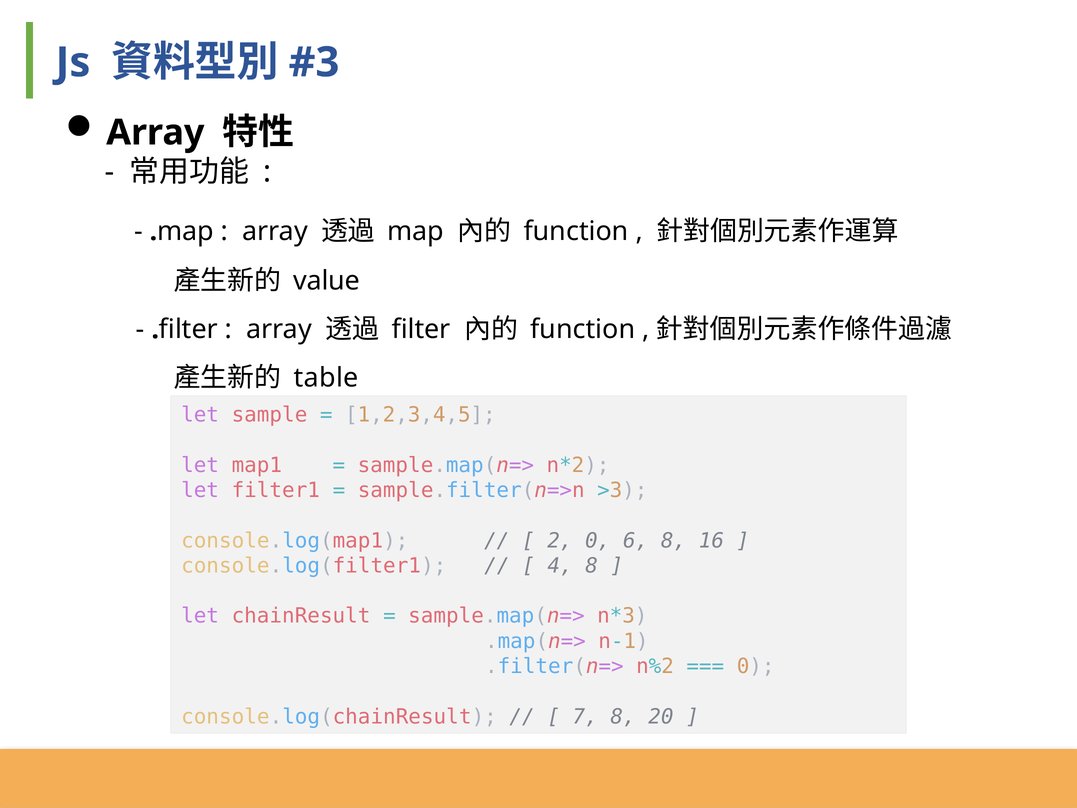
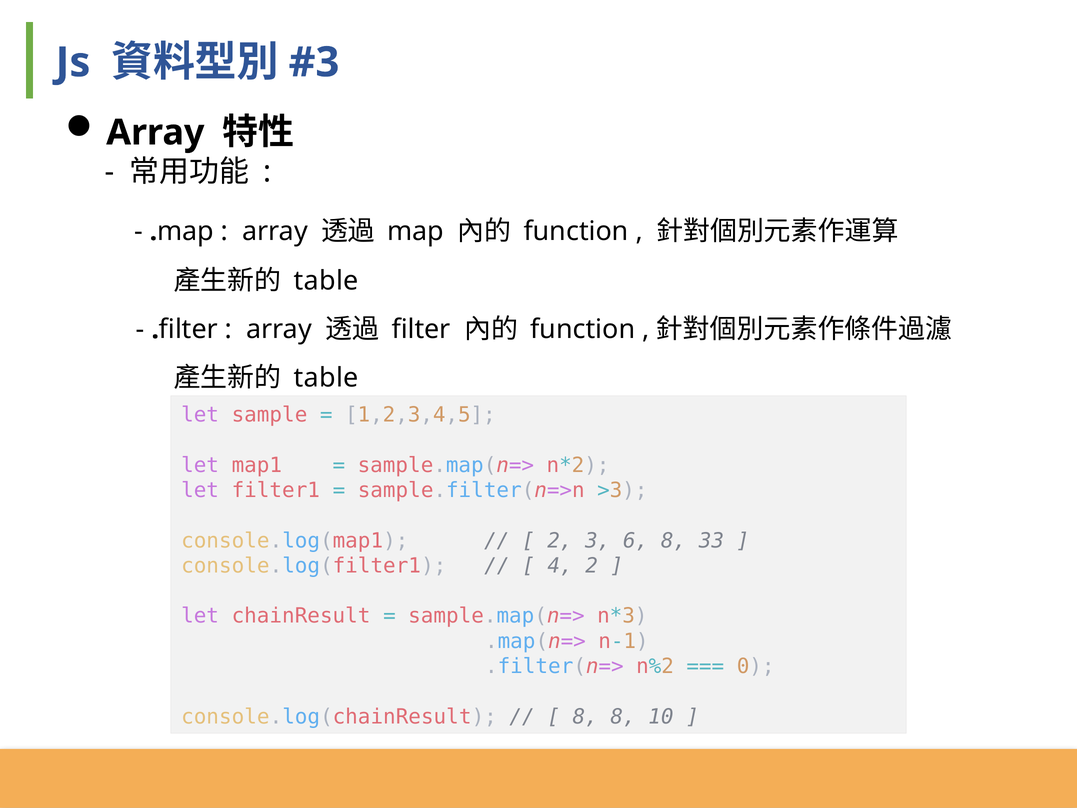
value at (327, 281): value -> table
2 0: 0 -> 3
16: 16 -> 33
4 8: 8 -> 2
7 at (585, 716): 7 -> 8
20: 20 -> 10
